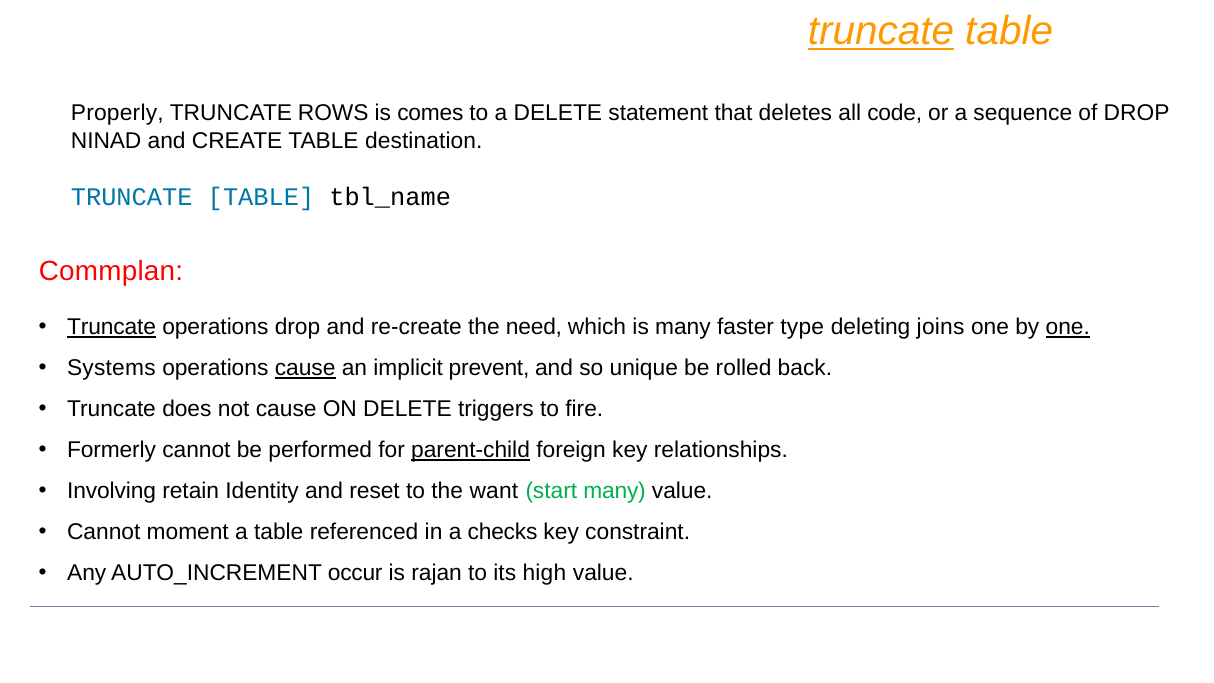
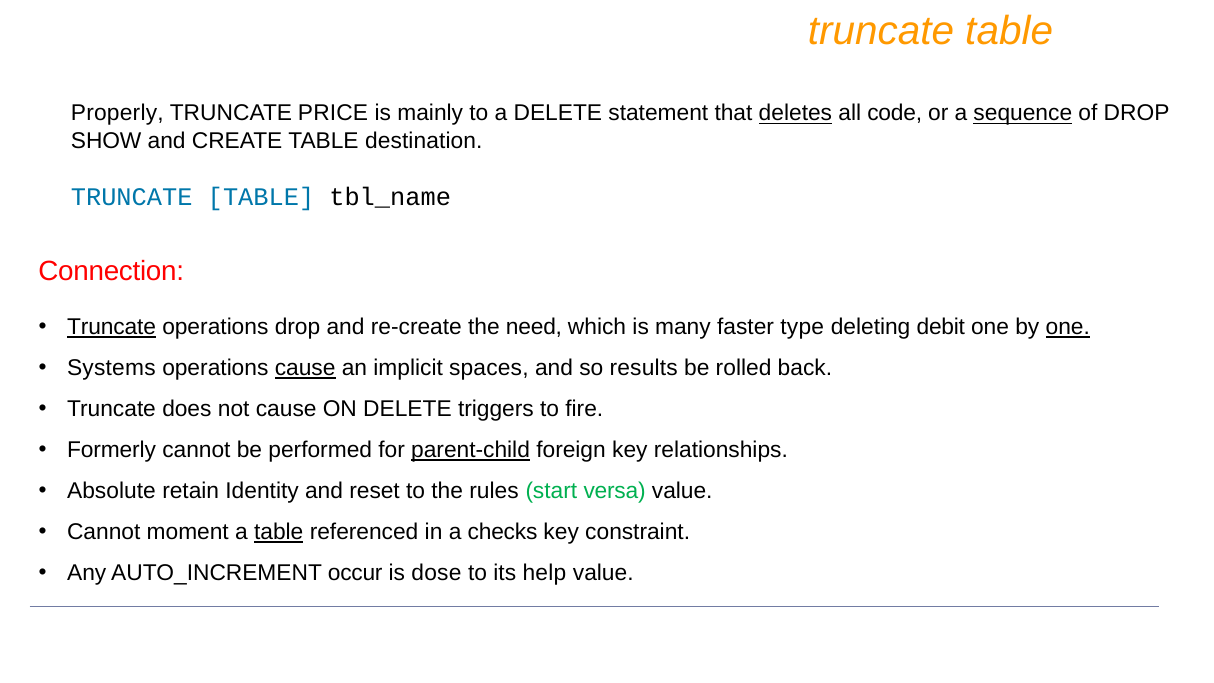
truncate at (881, 32) underline: present -> none
ROWS: ROWS -> PRICE
comes: comes -> mainly
deletes underline: none -> present
sequence underline: none -> present
NINAD: NINAD -> SHOW
Commplan: Commplan -> Connection
joins: joins -> debit
prevent: prevent -> spaces
unique: unique -> results
Involving: Involving -> Absolute
want: want -> rules
start many: many -> versa
table at (279, 532) underline: none -> present
rajan: rajan -> dose
high: high -> help
